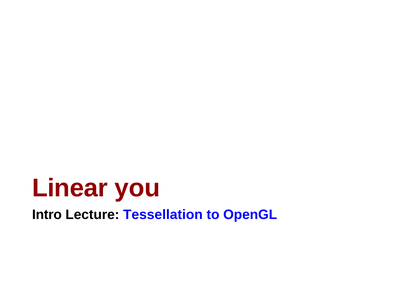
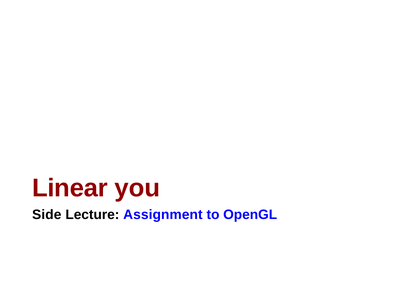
Intro: Intro -> Side
Tessellation: Tessellation -> Assignment
